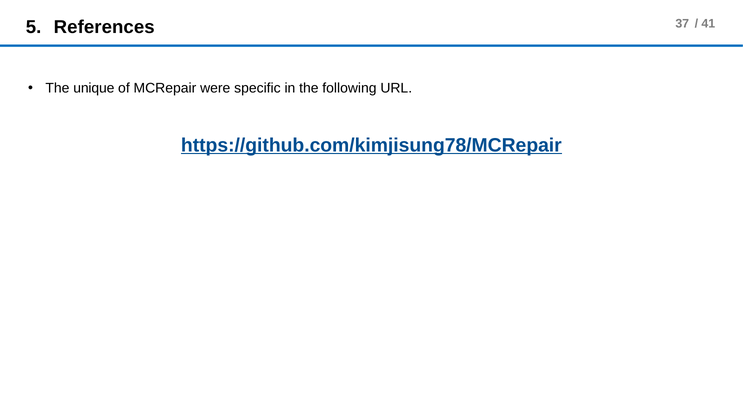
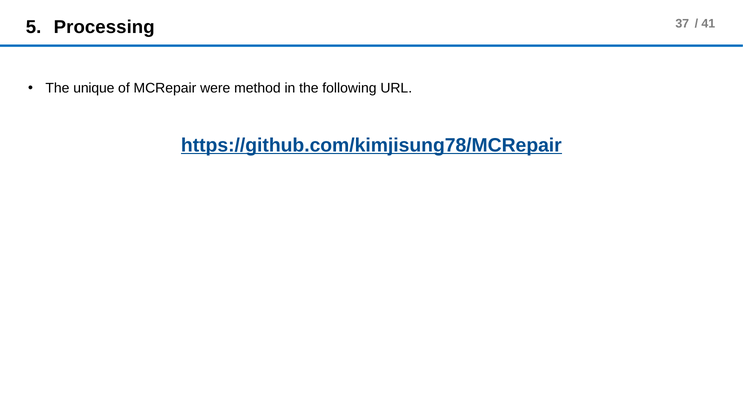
References: References -> Processing
specific: specific -> method
